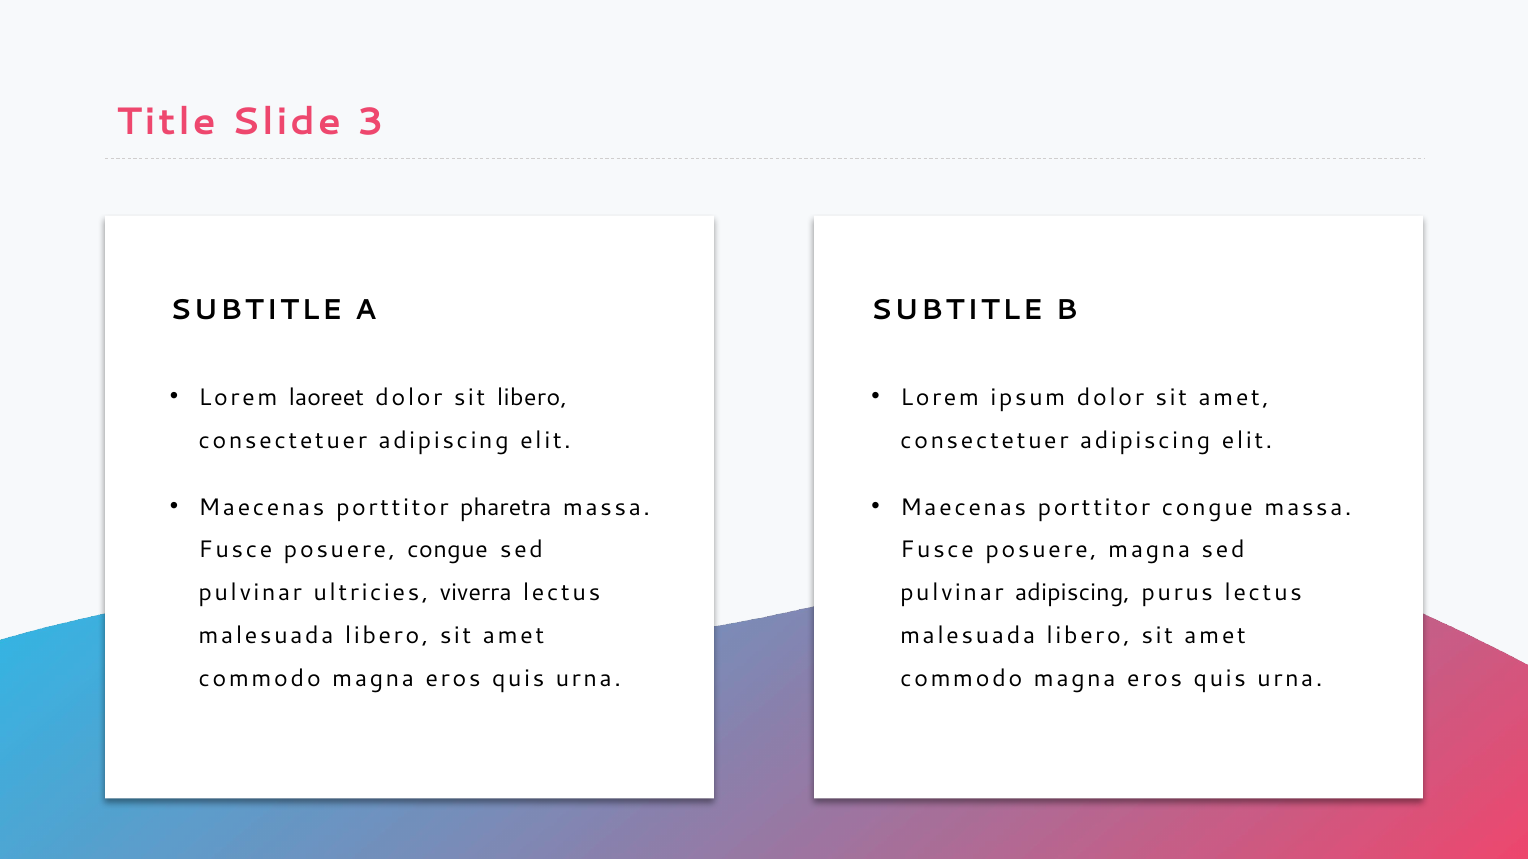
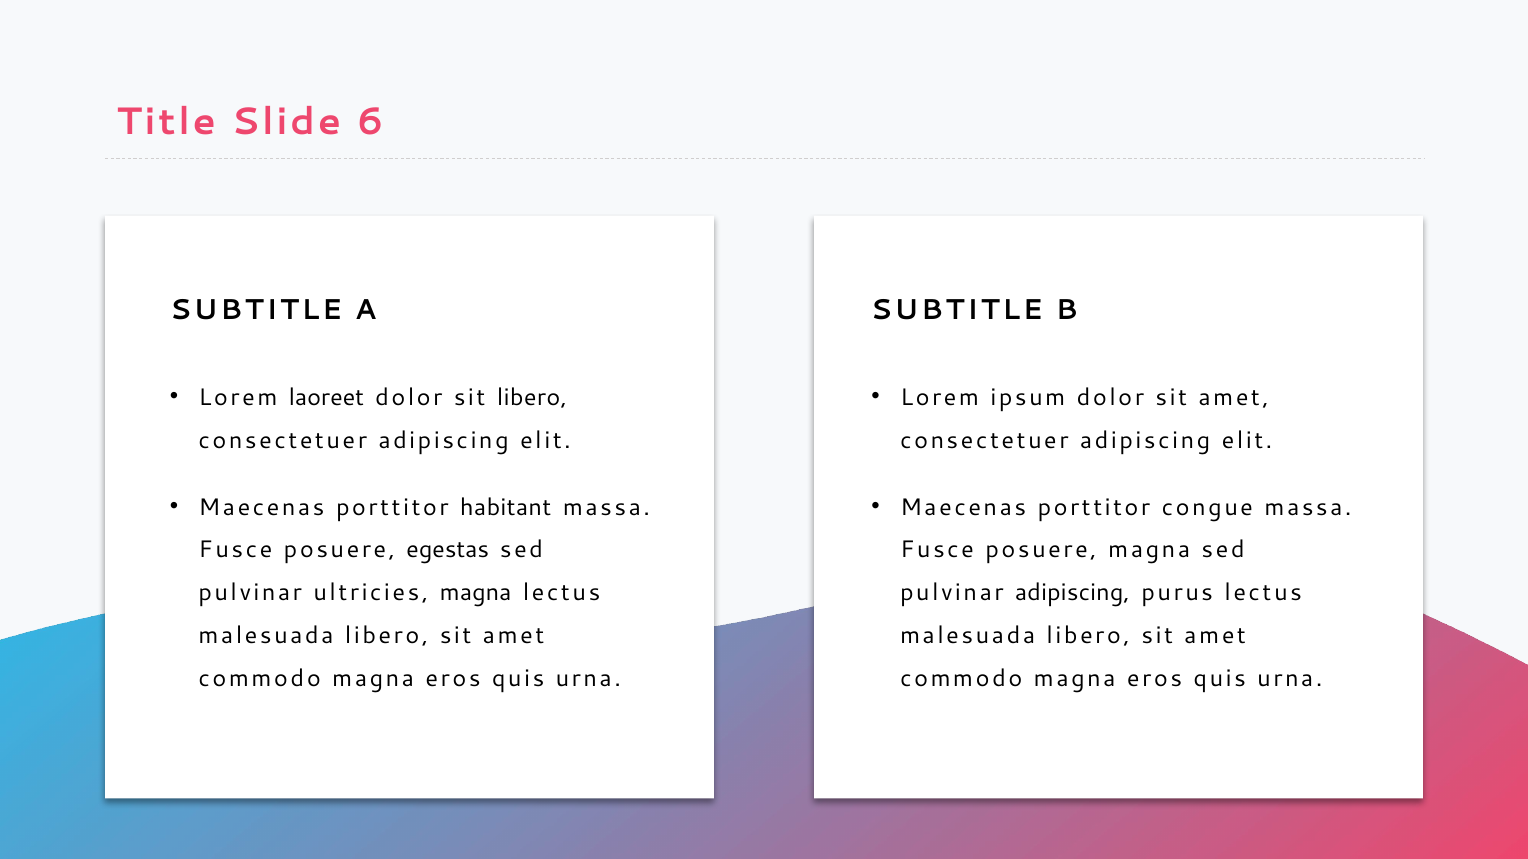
3: 3 -> 6
pharetra: pharetra -> habitant
posuere congue: congue -> egestas
ultricies viverra: viverra -> magna
